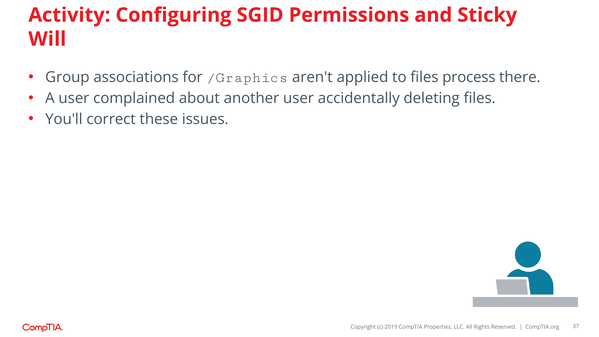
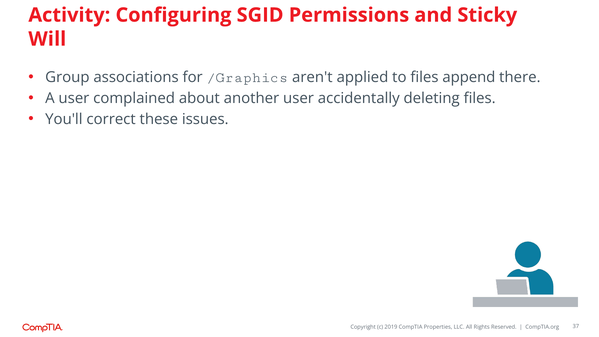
process: process -> append
